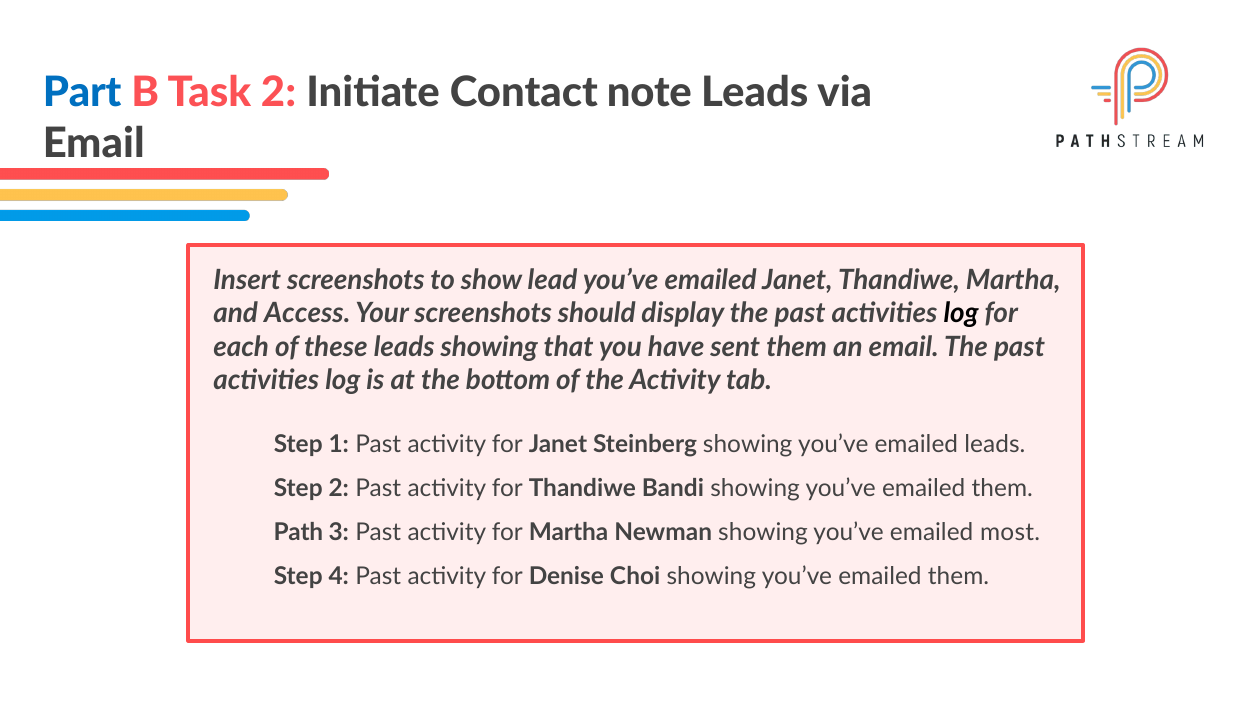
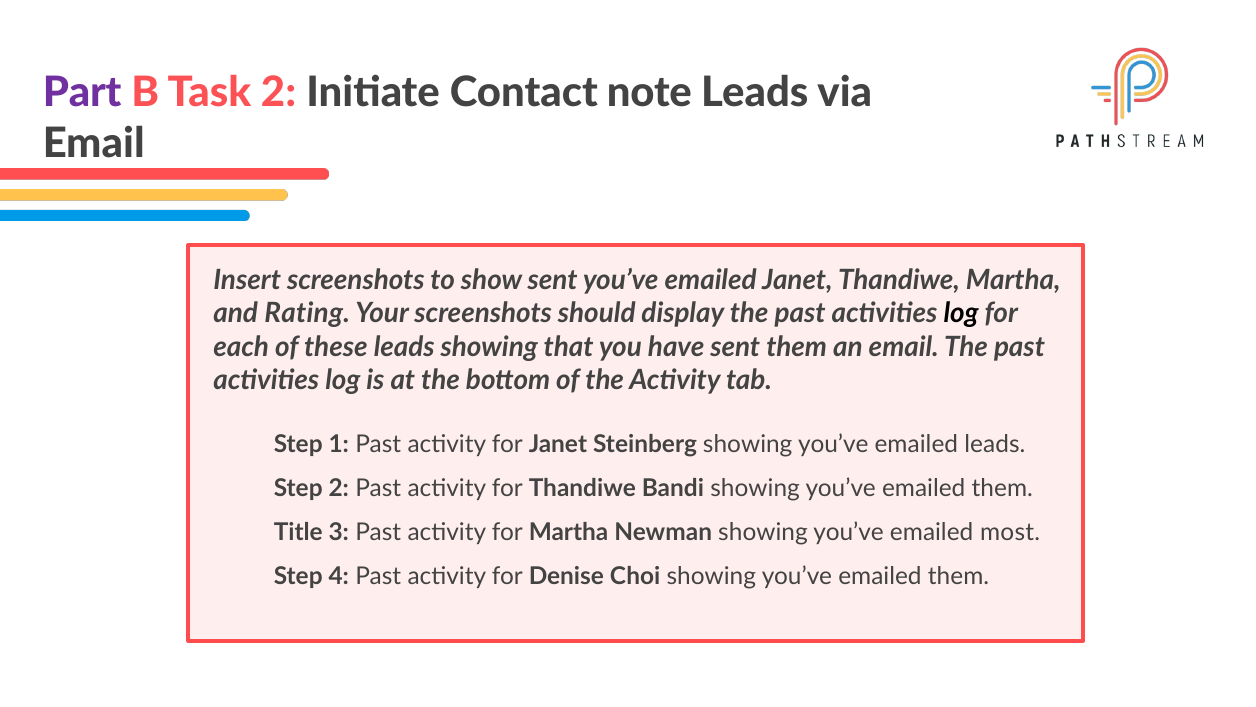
Part colour: blue -> purple
show lead: lead -> sent
Access: Access -> Rating
Path: Path -> Title
